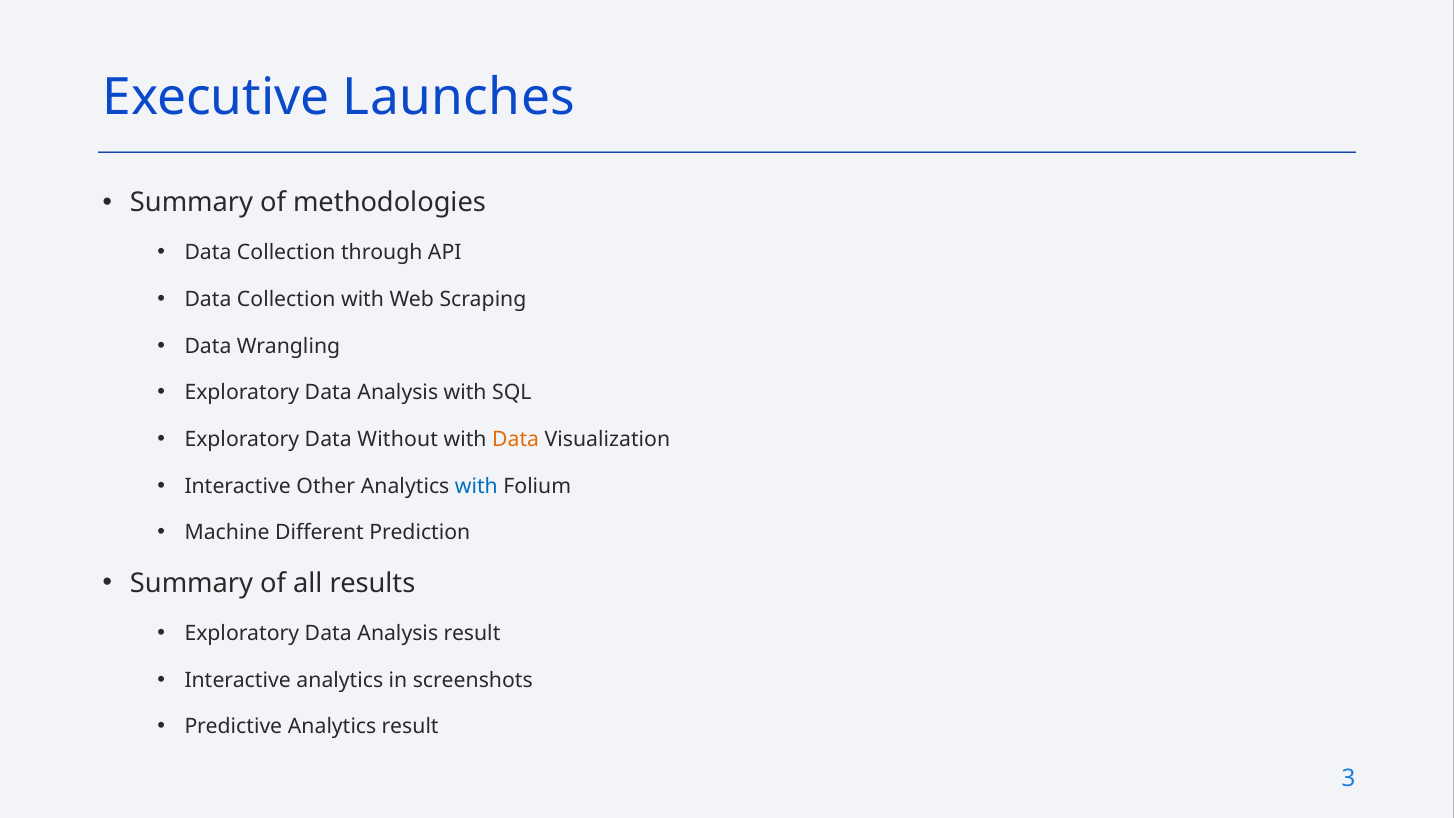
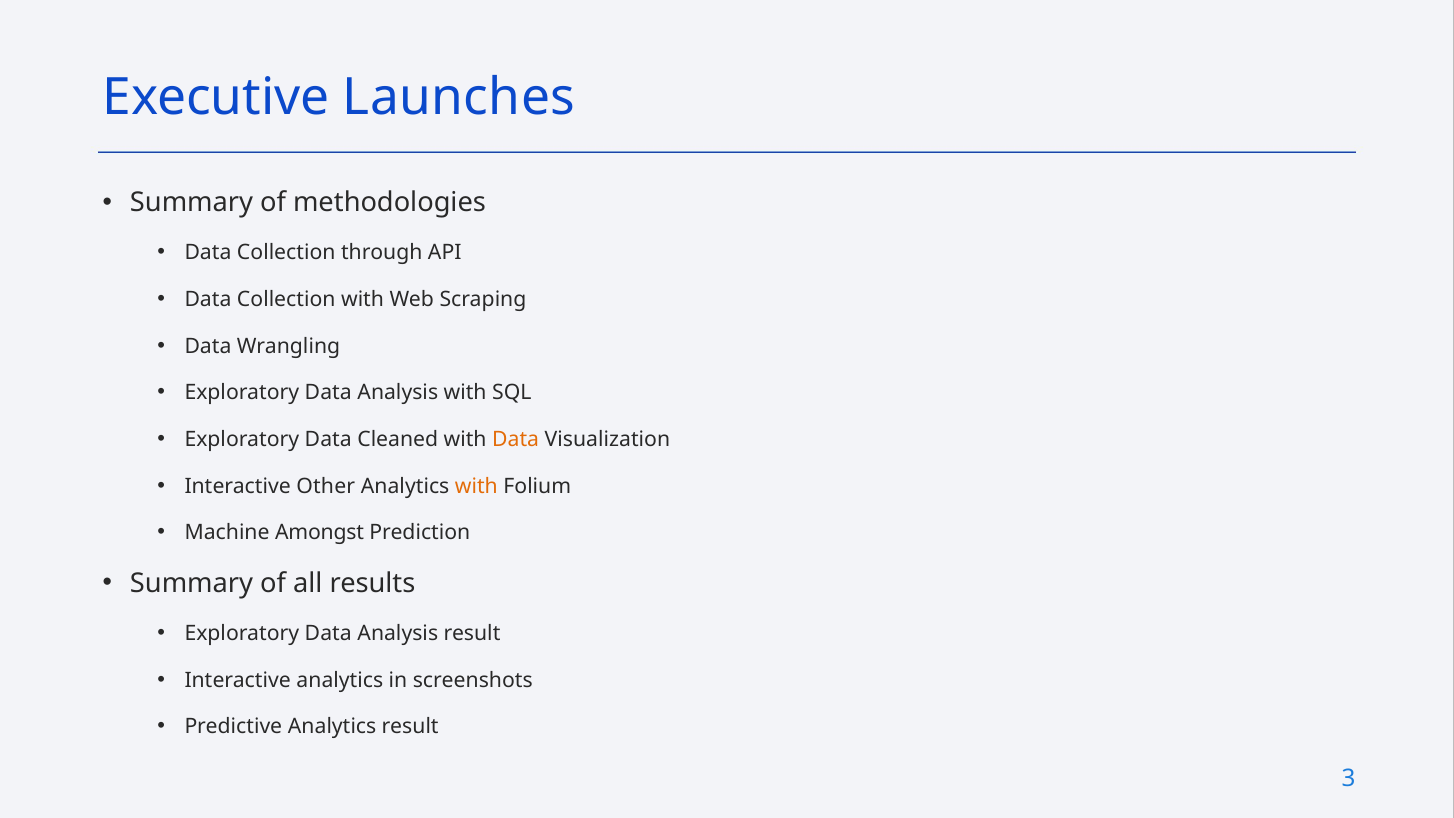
Without: Without -> Cleaned
with at (476, 486) colour: blue -> orange
Different: Different -> Amongst
